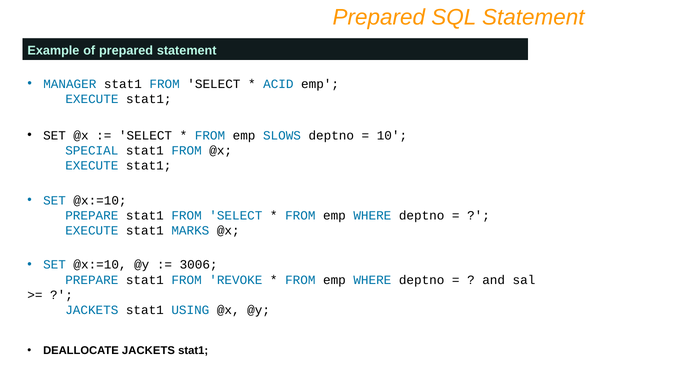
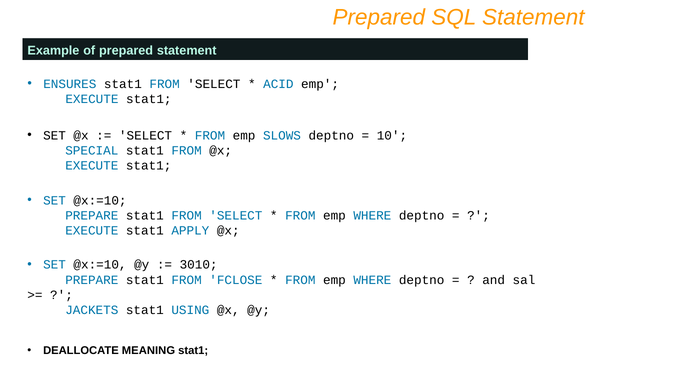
MANAGER: MANAGER -> ENSURES
MARKS: MARKS -> APPLY
3006: 3006 -> 3010
REVOKE: REVOKE -> FCLOSE
DEALLOCATE JACKETS: JACKETS -> MEANING
